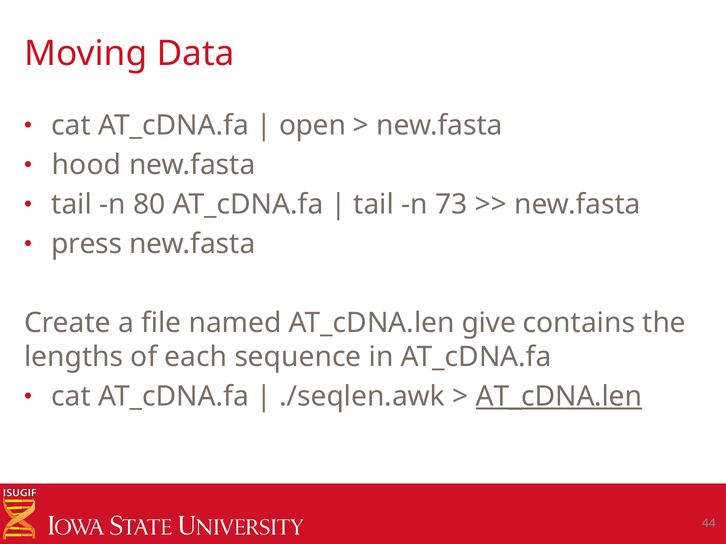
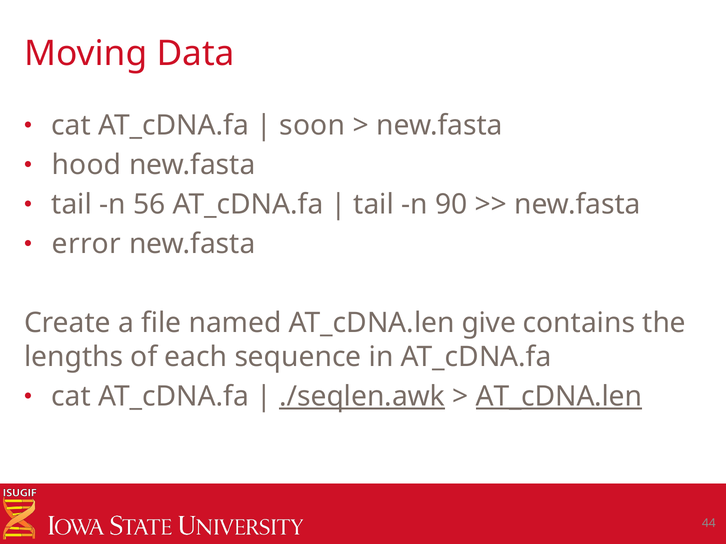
open: open -> soon
80: 80 -> 56
73: 73 -> 90
press: press -> error
./seqlen.awk underline: none -> present
